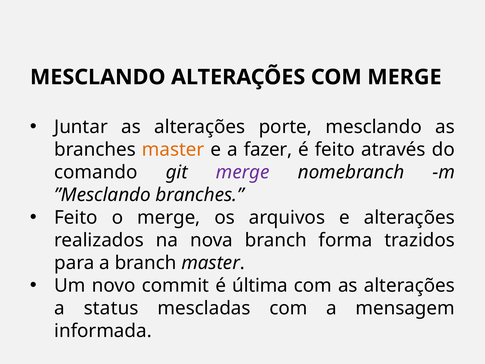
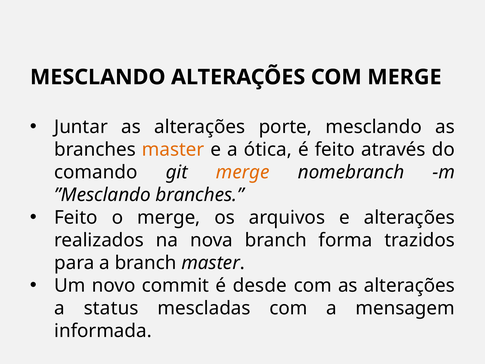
fazer: fazer -> ótica
merge at (243, 172) colour: purple -> orange
última: última -> desde
